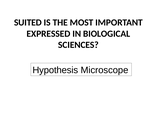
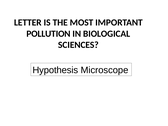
SUITED: SUITED -> LETTER
EXPRESSED: EXPRESSED -> POLLUTION
